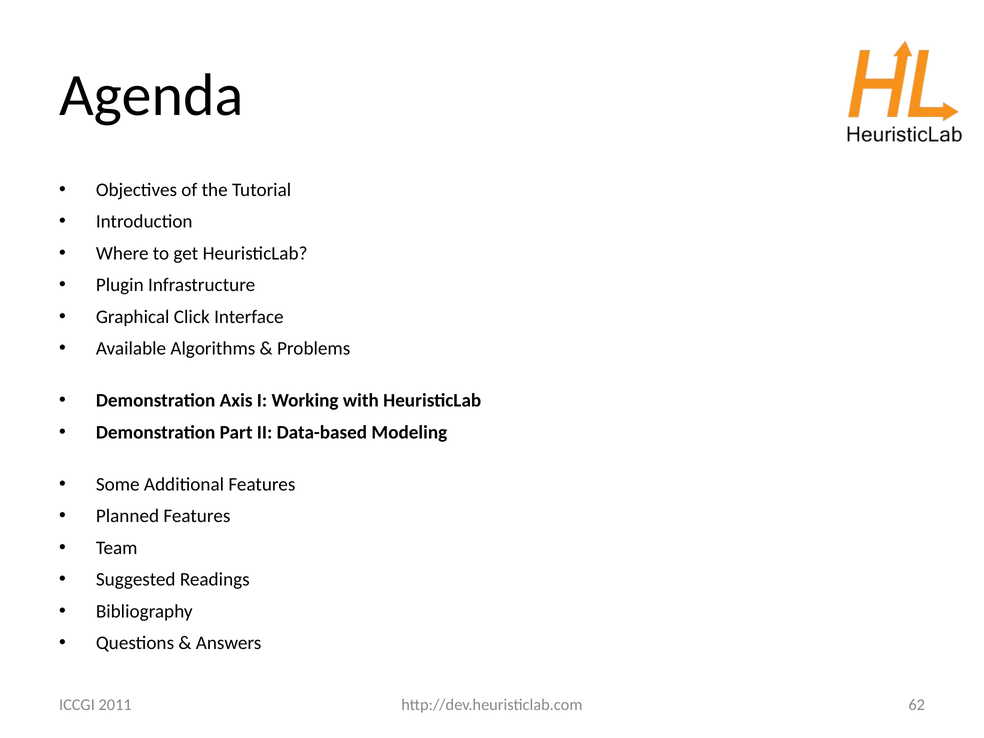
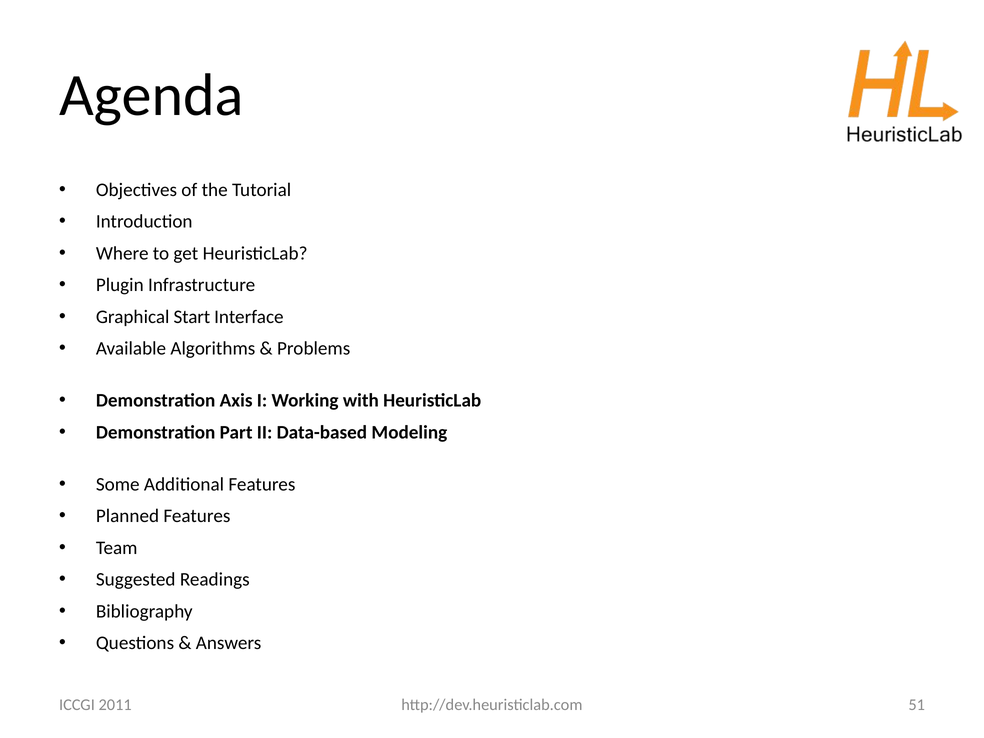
Click: Click -> Start
62: 62 -> 51
